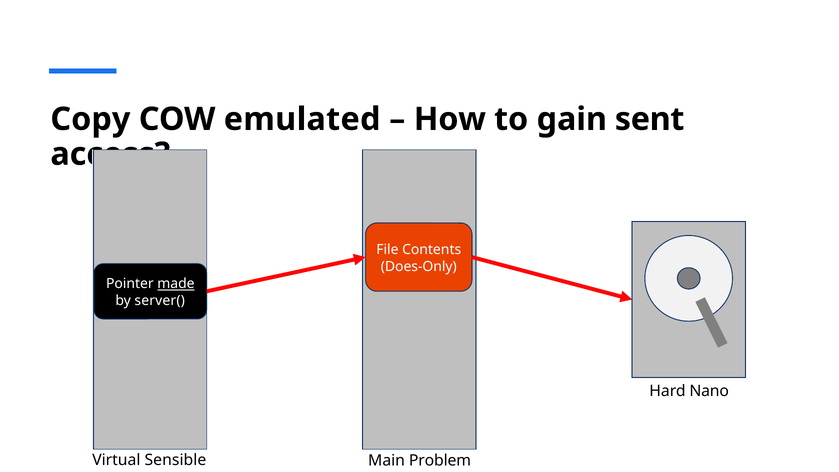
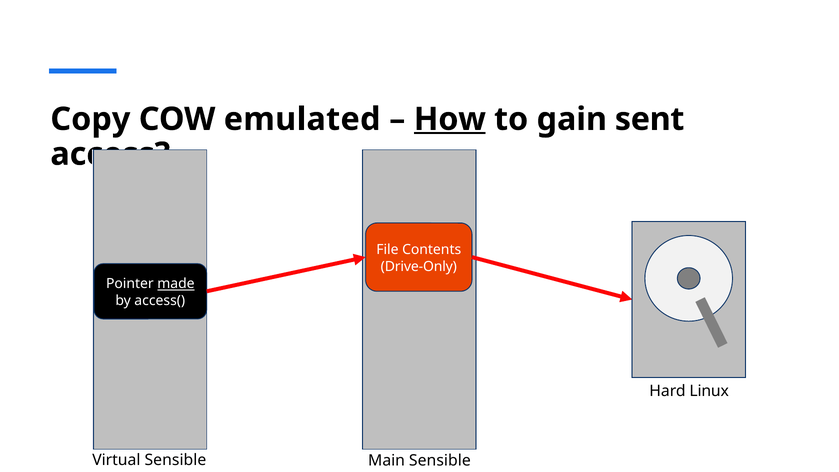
How underline: none -> present
Does-Only: Does-Only -> Drive-Only
server(: server( -> access(
Nano: Nano -> Linux
Main Problem: Problem -> Sensible
